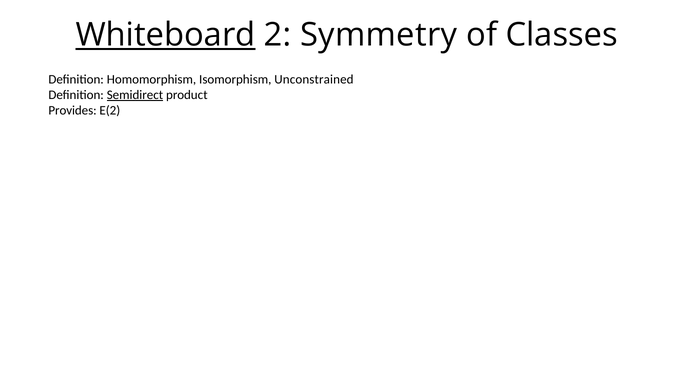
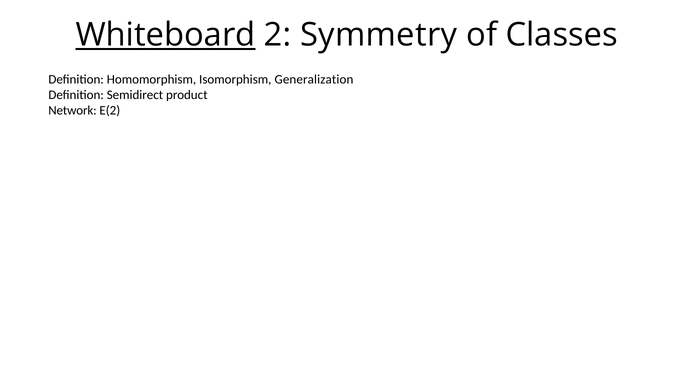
Unconstrained: Unconstrained -> Generalization
Semidirect underline: present -> none
Provides: Provides -> Network
